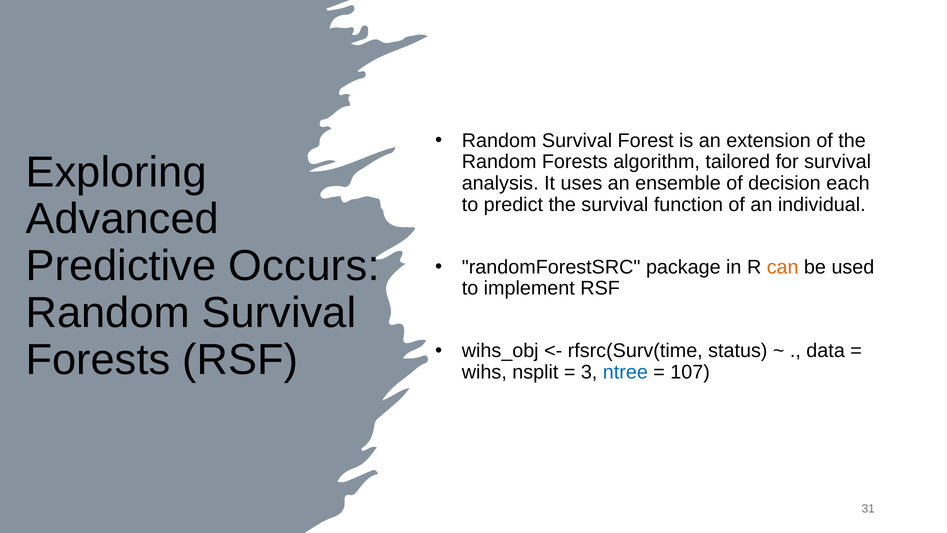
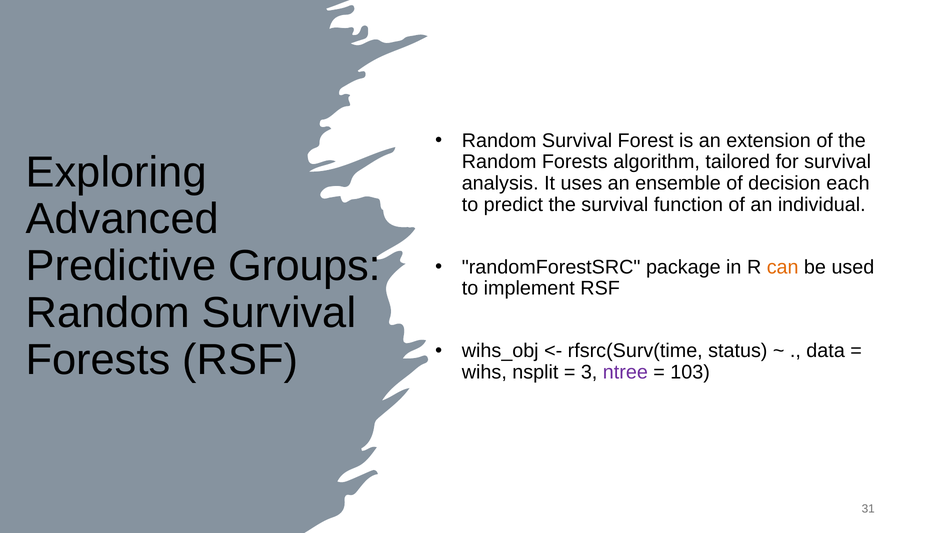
Occurs: Occurs -> Groups
ntree colour: blue -> purple
107: 107 -> 103
